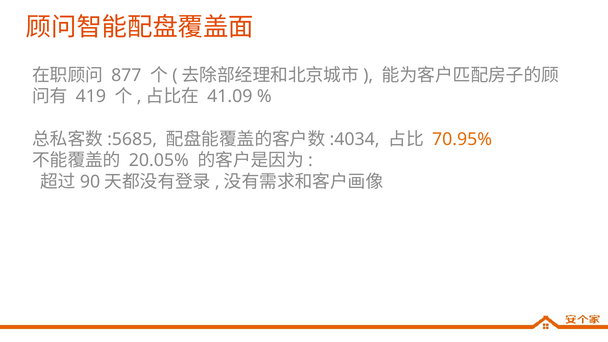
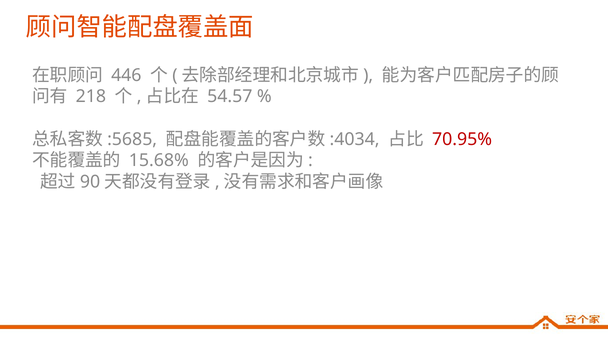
877: 877 -> 446
419: 419 -> 218
41.09: 41.09 -> 54.57
70.95% colour: orange -> red
20.05%: 20.05% -> 15.68%
